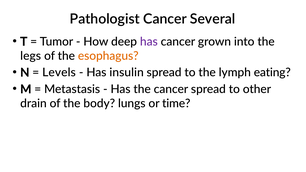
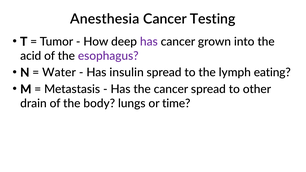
Pathologist: Pathologist -> Anesthesia
Several: Several -> Testing
legs: legs -> acid
esophagus colour: orange -> purple
Levels: Levels -> Water
